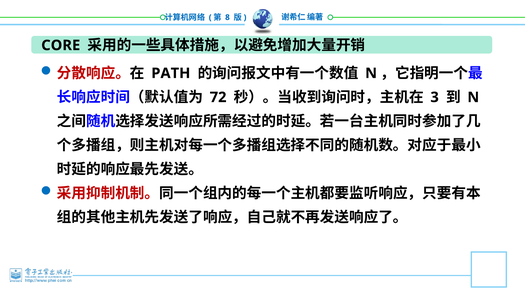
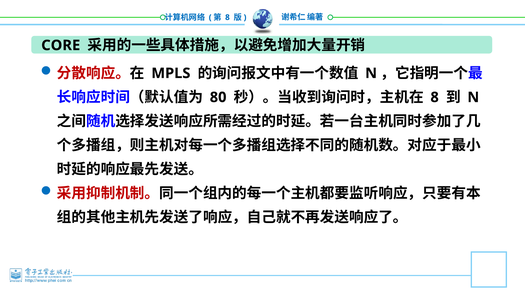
PATH: PATH -> MPLS
72: 72 -> 80
3 at (435, 97): 3 -> 8
